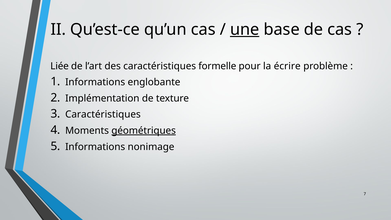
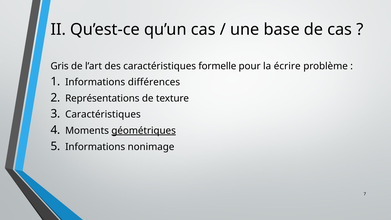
une underline: present -> none
Liée: Liée -> Gris
englobante: englobante -> différences
Implémentation: Implémentation -> Représentations
